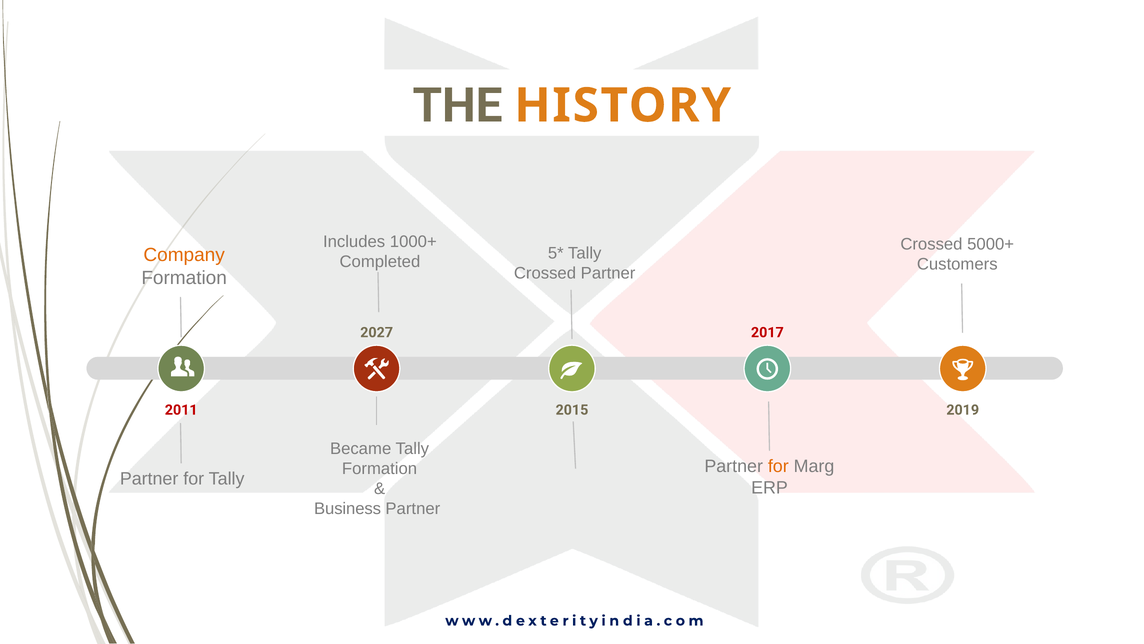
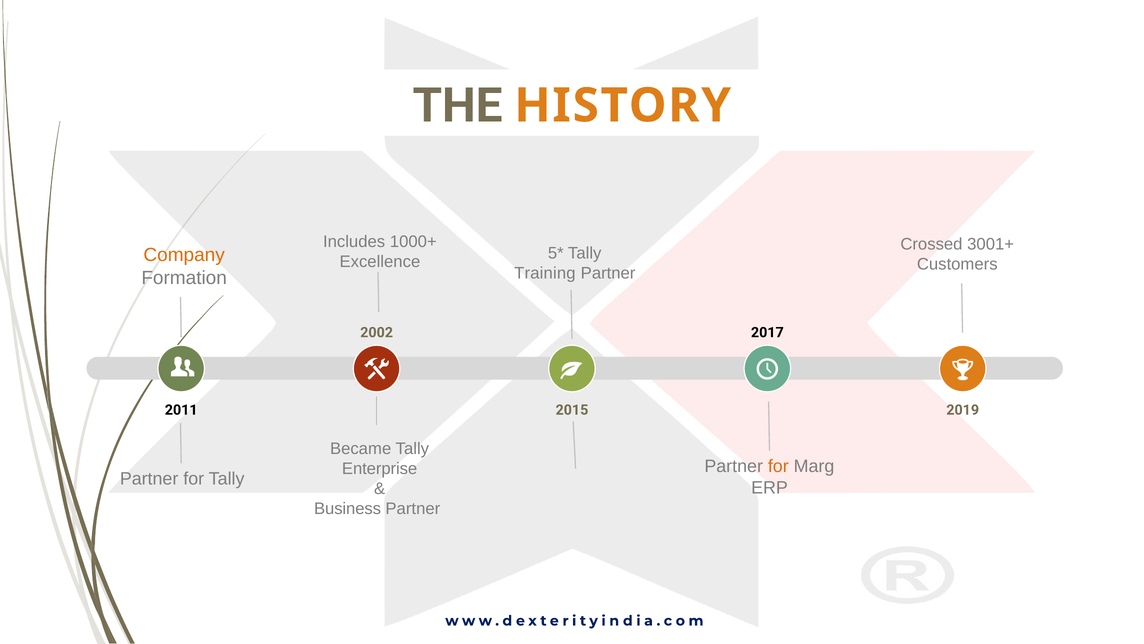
5000+: 5000+ -> 3001+
Completed: Completed -> Excellence
Crossed at (545, 273): Crossed -> Training
2027: 2027 -> 2002
2017 colour: red -> black
2011 colour: red -> black
Formation at (380, 468): Formation -> Enterprise
